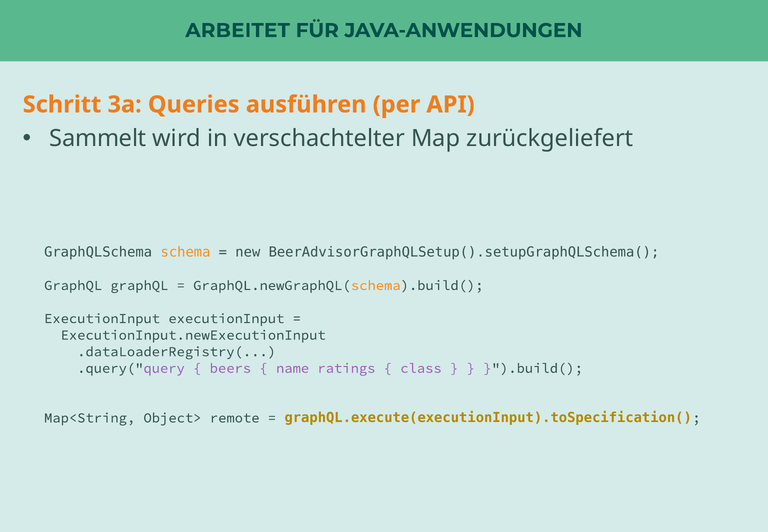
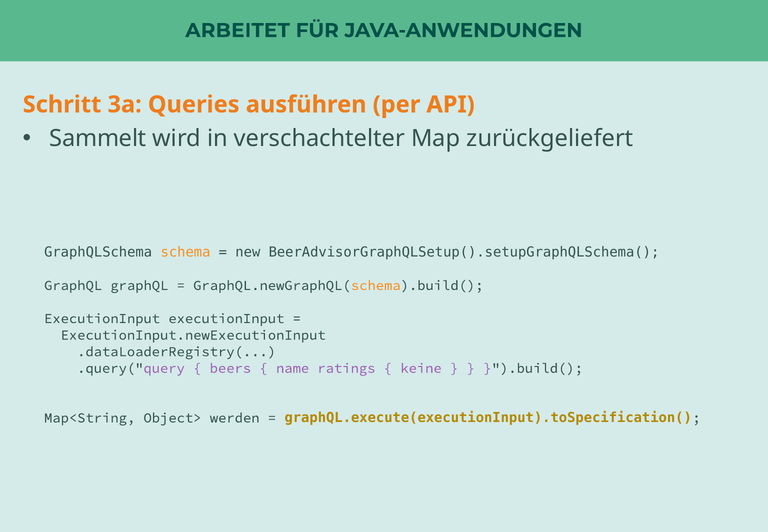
class: class -> keine
remote: remote -> werden
